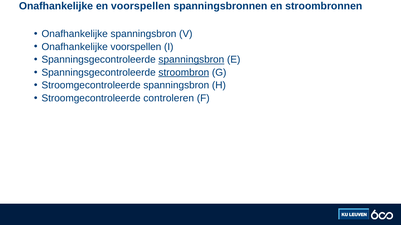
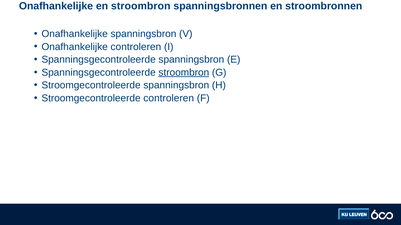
en voorspellen: voorspellen -> stroombron
Onafhankelijke voorspellen: voorspellen -> controleren
spanningsbron at (191, 60) underline: present -> none
